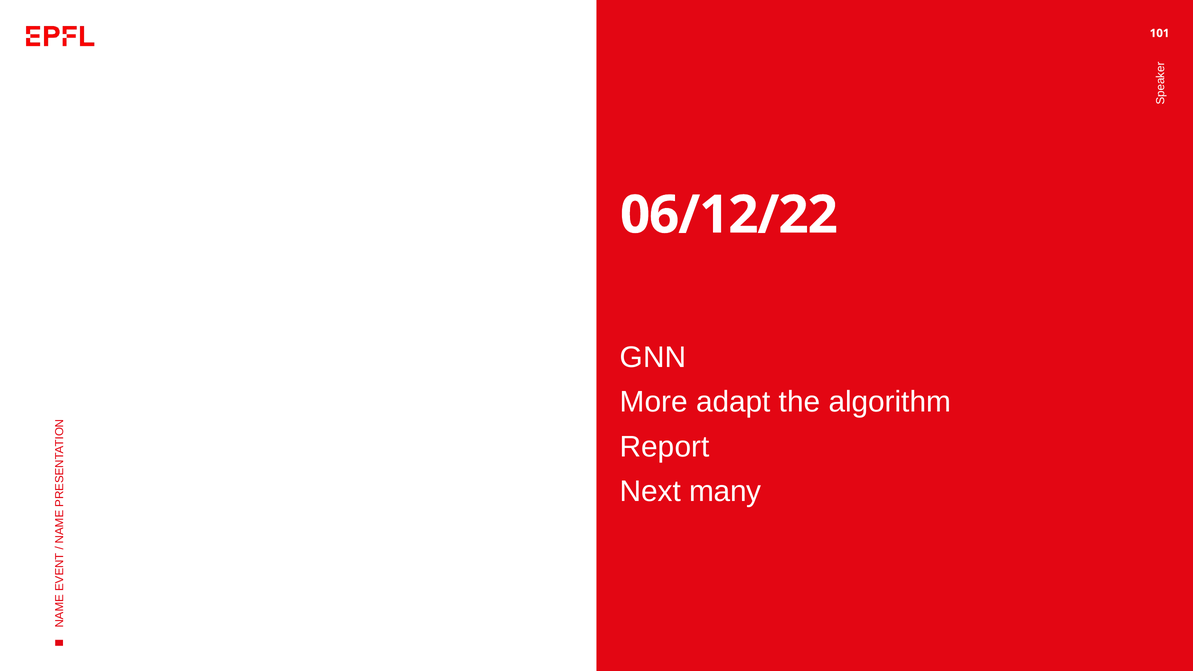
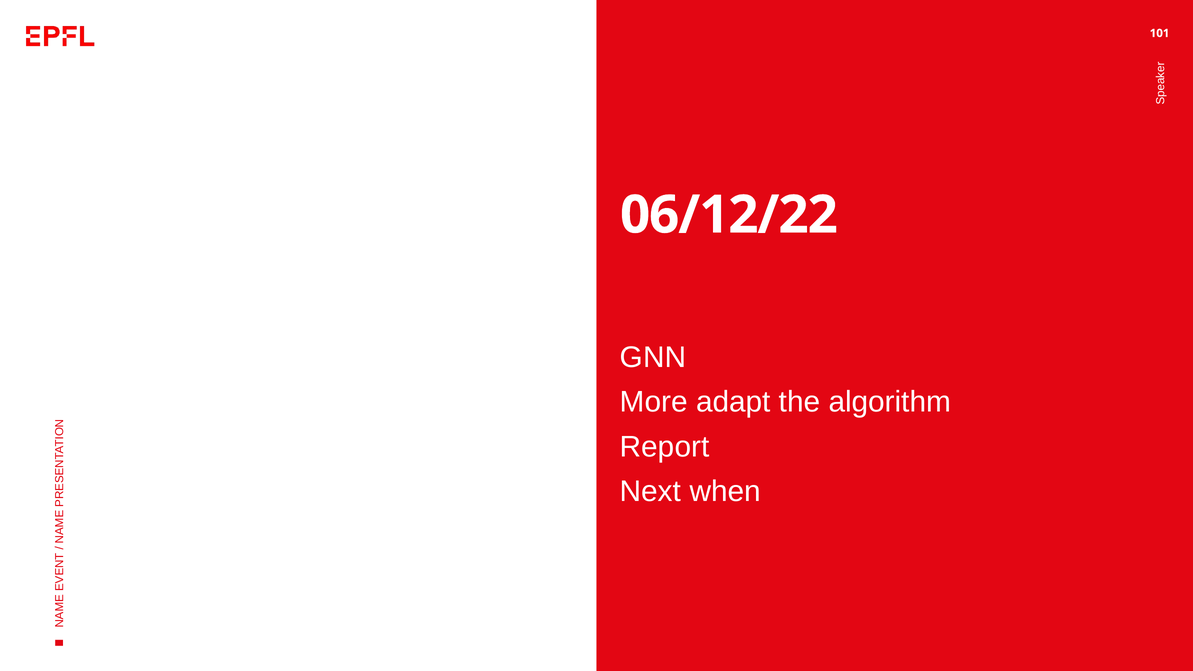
many: many -> when
